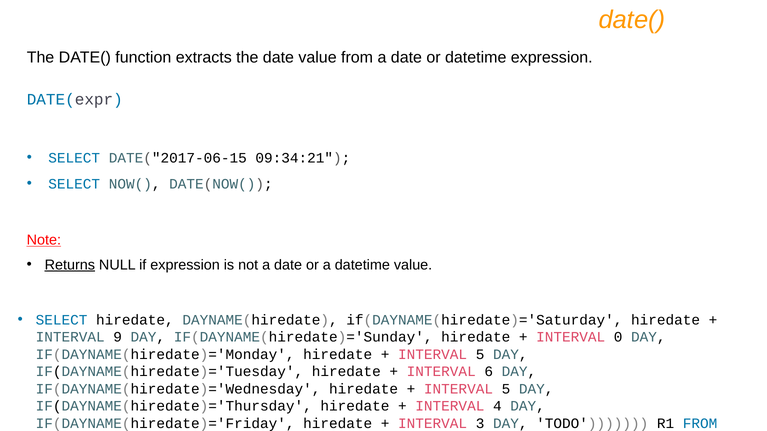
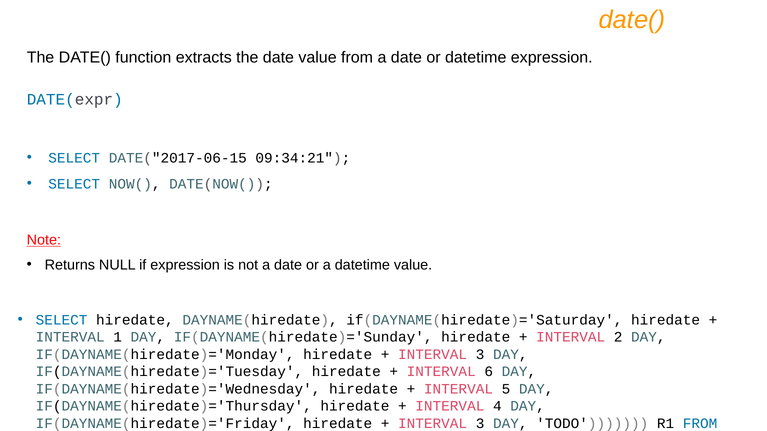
Returns underline: present -> none
9: 9 -> 1
0: 0 -> 2
5 at (480, 355): 5 -> 3
